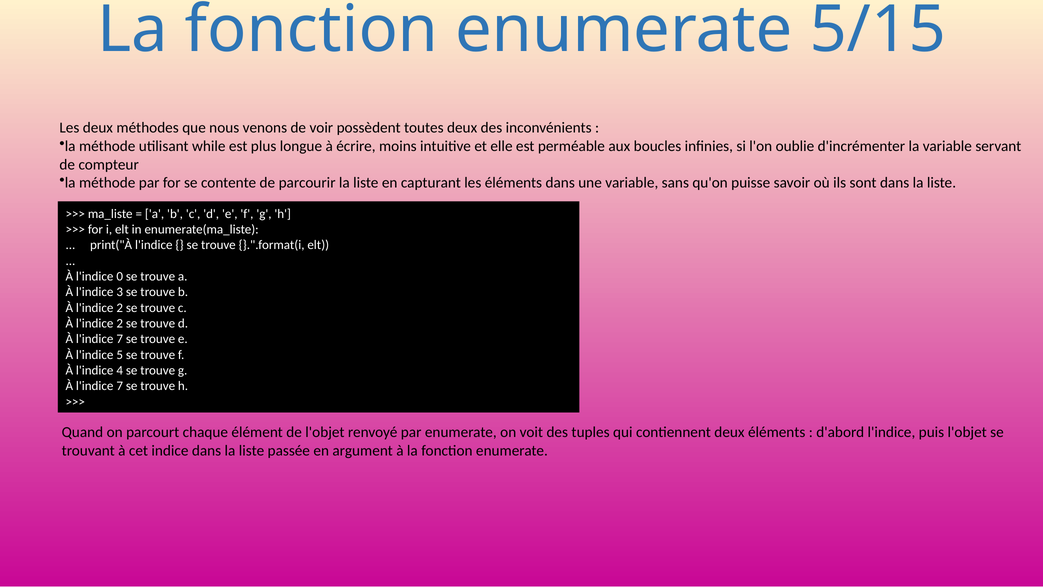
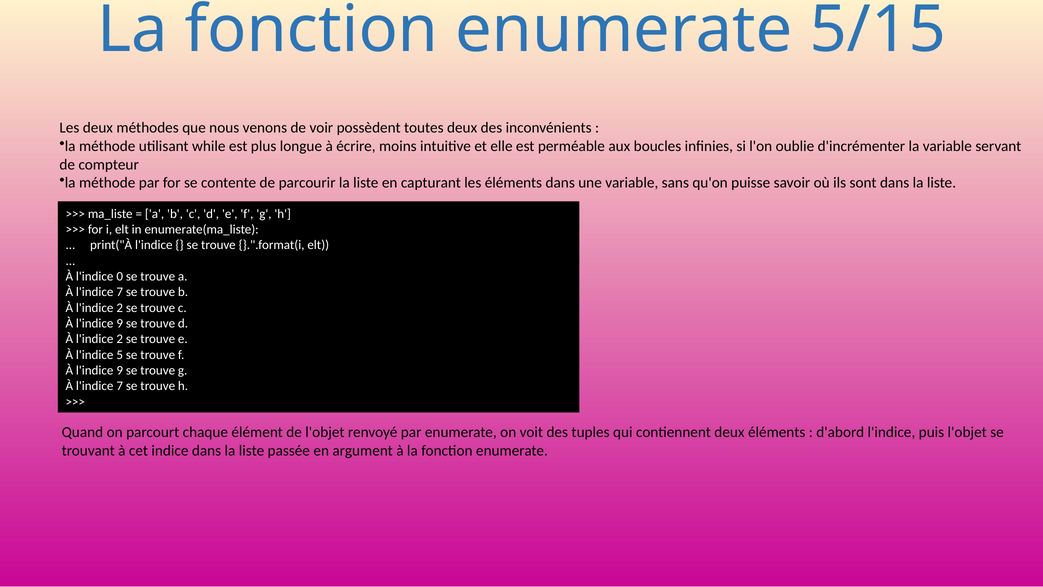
3 at (120, 292): 3 -> 7
2 at (120, 323): 2 -> 9
7 at (120, 339): 7 -> 2
4 at (120, 370): 4 -> 9
